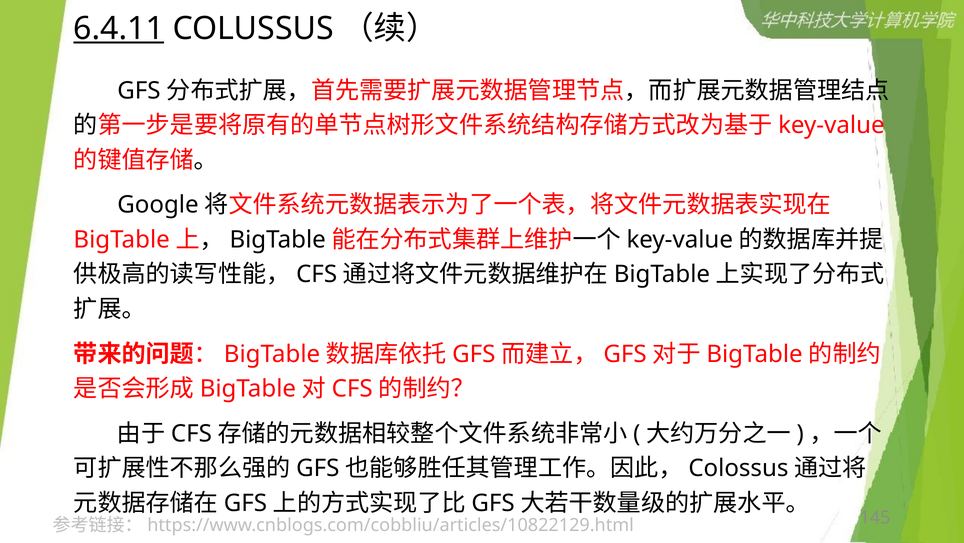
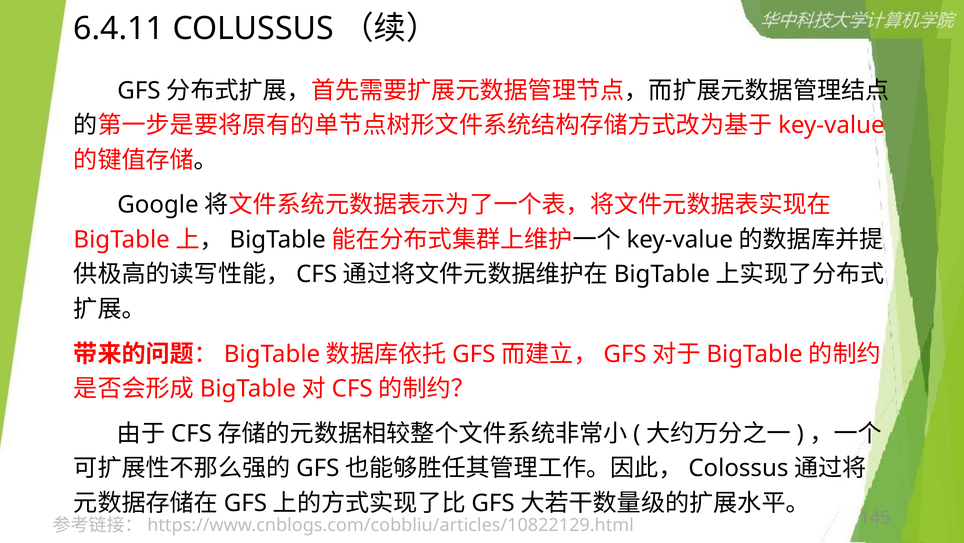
6.4.11 underline: present -> none
